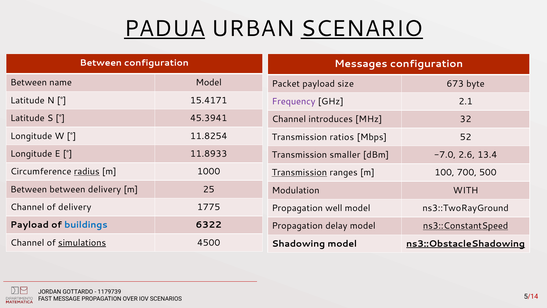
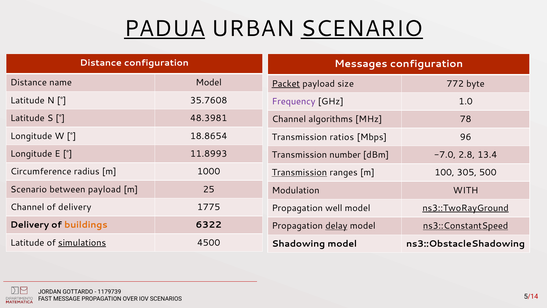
Between at (101, 63): Between -> Distance
Between at (29, 83): Between -> Distance
Packet underline: none -> present
673: 673 -> 772
15.4171: 15.4171 -> 35.7608
2.1: 2.1 -> 1.0
45.3941: 45.3941 -> 48.3981
introduces: introduces -> algorithms
32: 32 -> 78
11.8254: 11.8254 -> 18.8654
52: 52 -> 96
11.8933: 11.8933 -> 11.8993
smaller: smaller -> number
2.6: 2.6 -> 2.8
radius underline: present -> none
700: 700 -> 305
Between at (29, 189): Between -> Scenario
between delivery: delivery -> payload
ns3::TwoRayGround underline: none -> present
Payload at (30, 225): Payload -> Delivery
buildings colour: blue -> orange
delay underline: none -> present
Channel at (27, 242): Channel -> Latitude
ns3::ObstacleShadowing underline: present -> none
